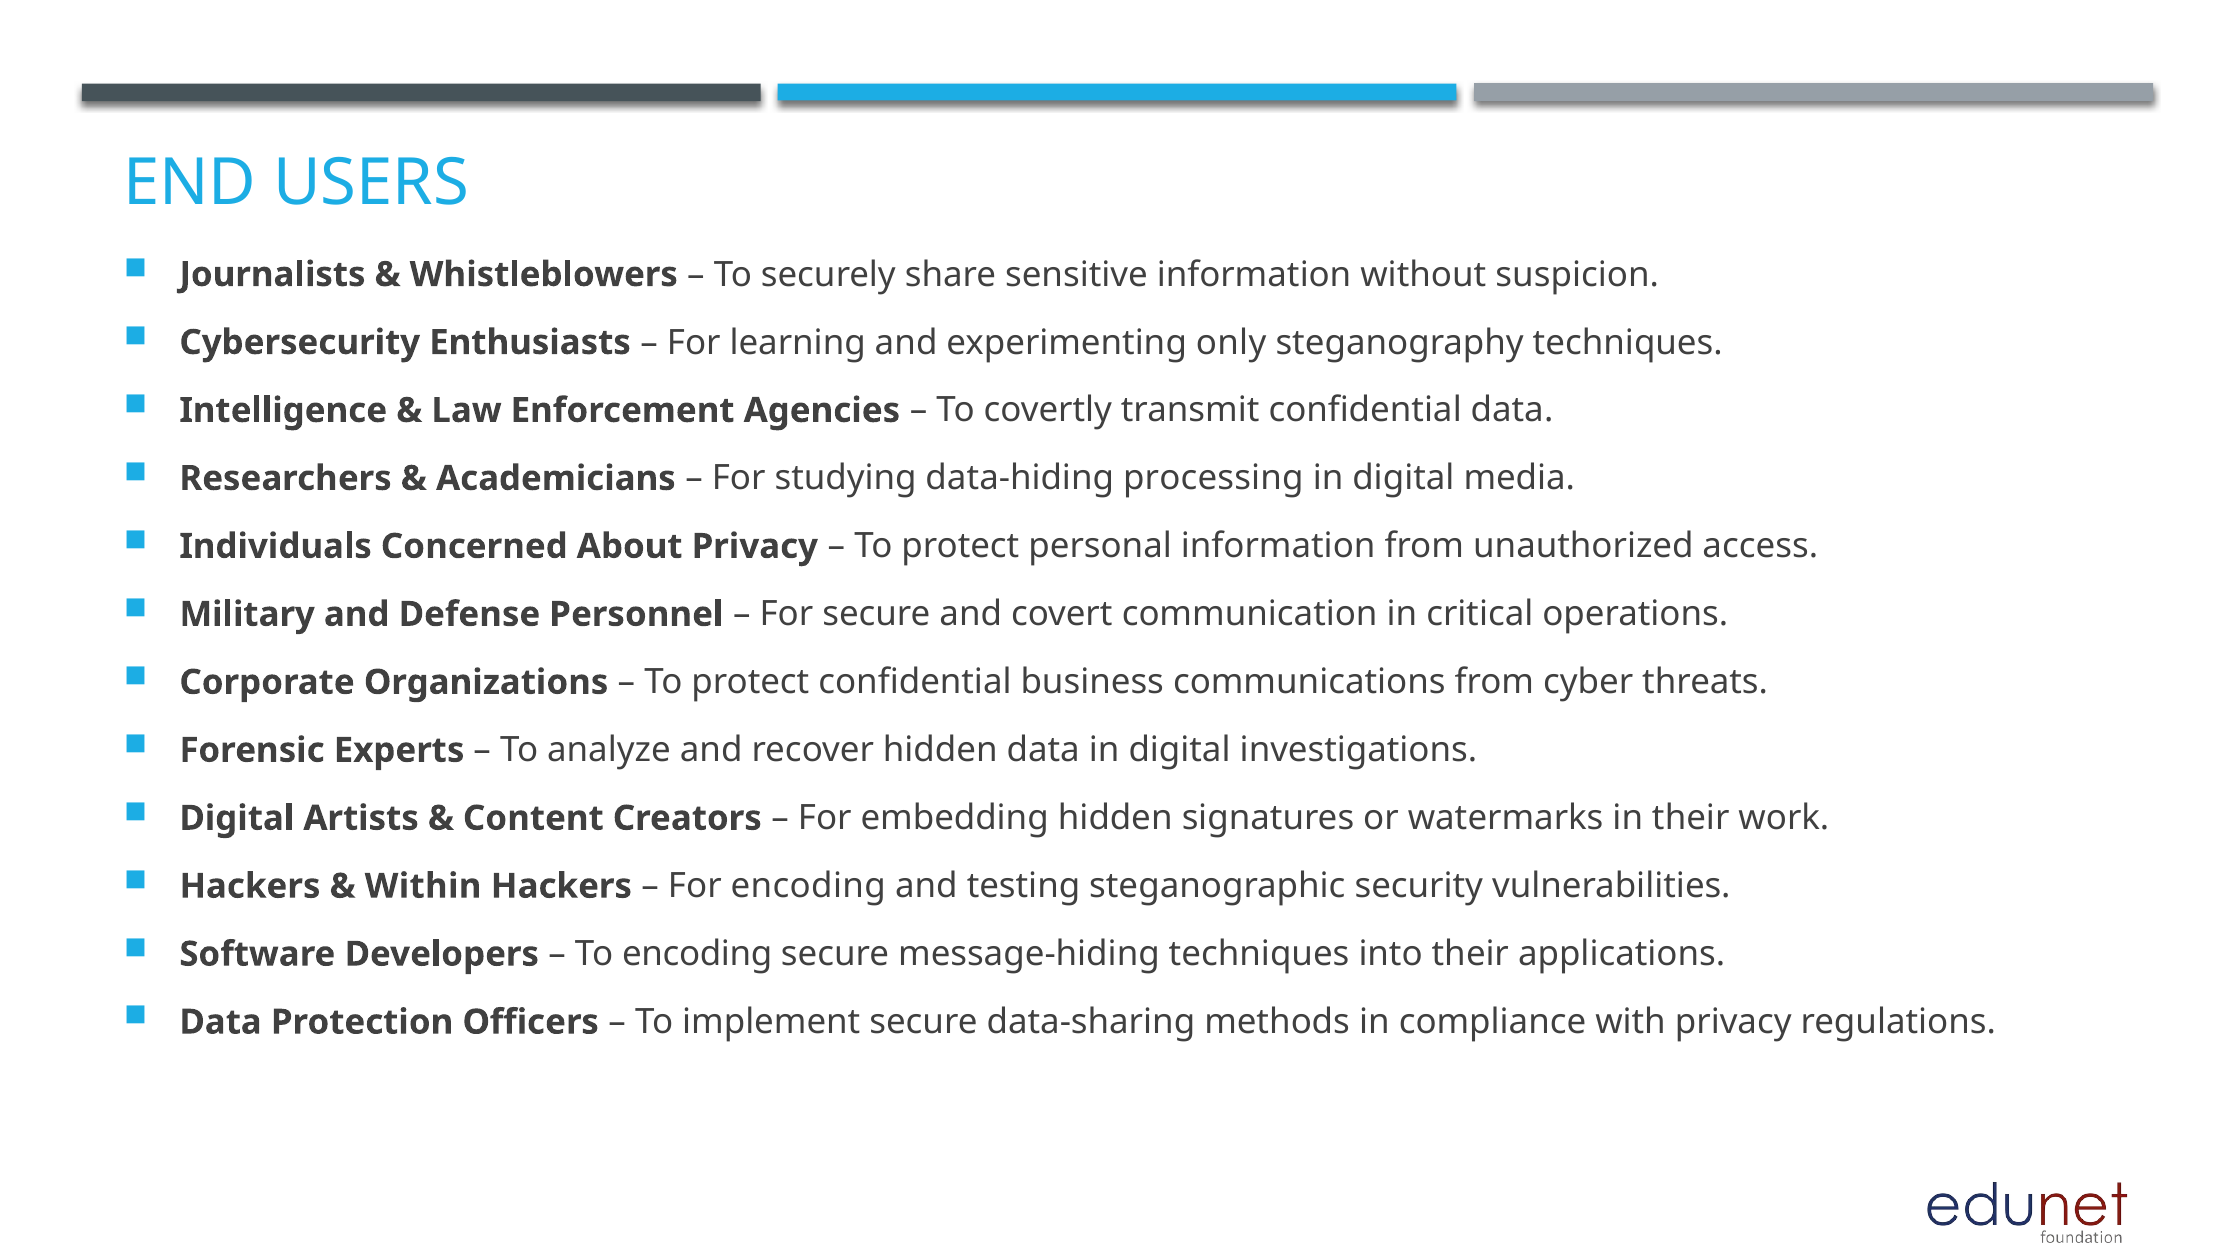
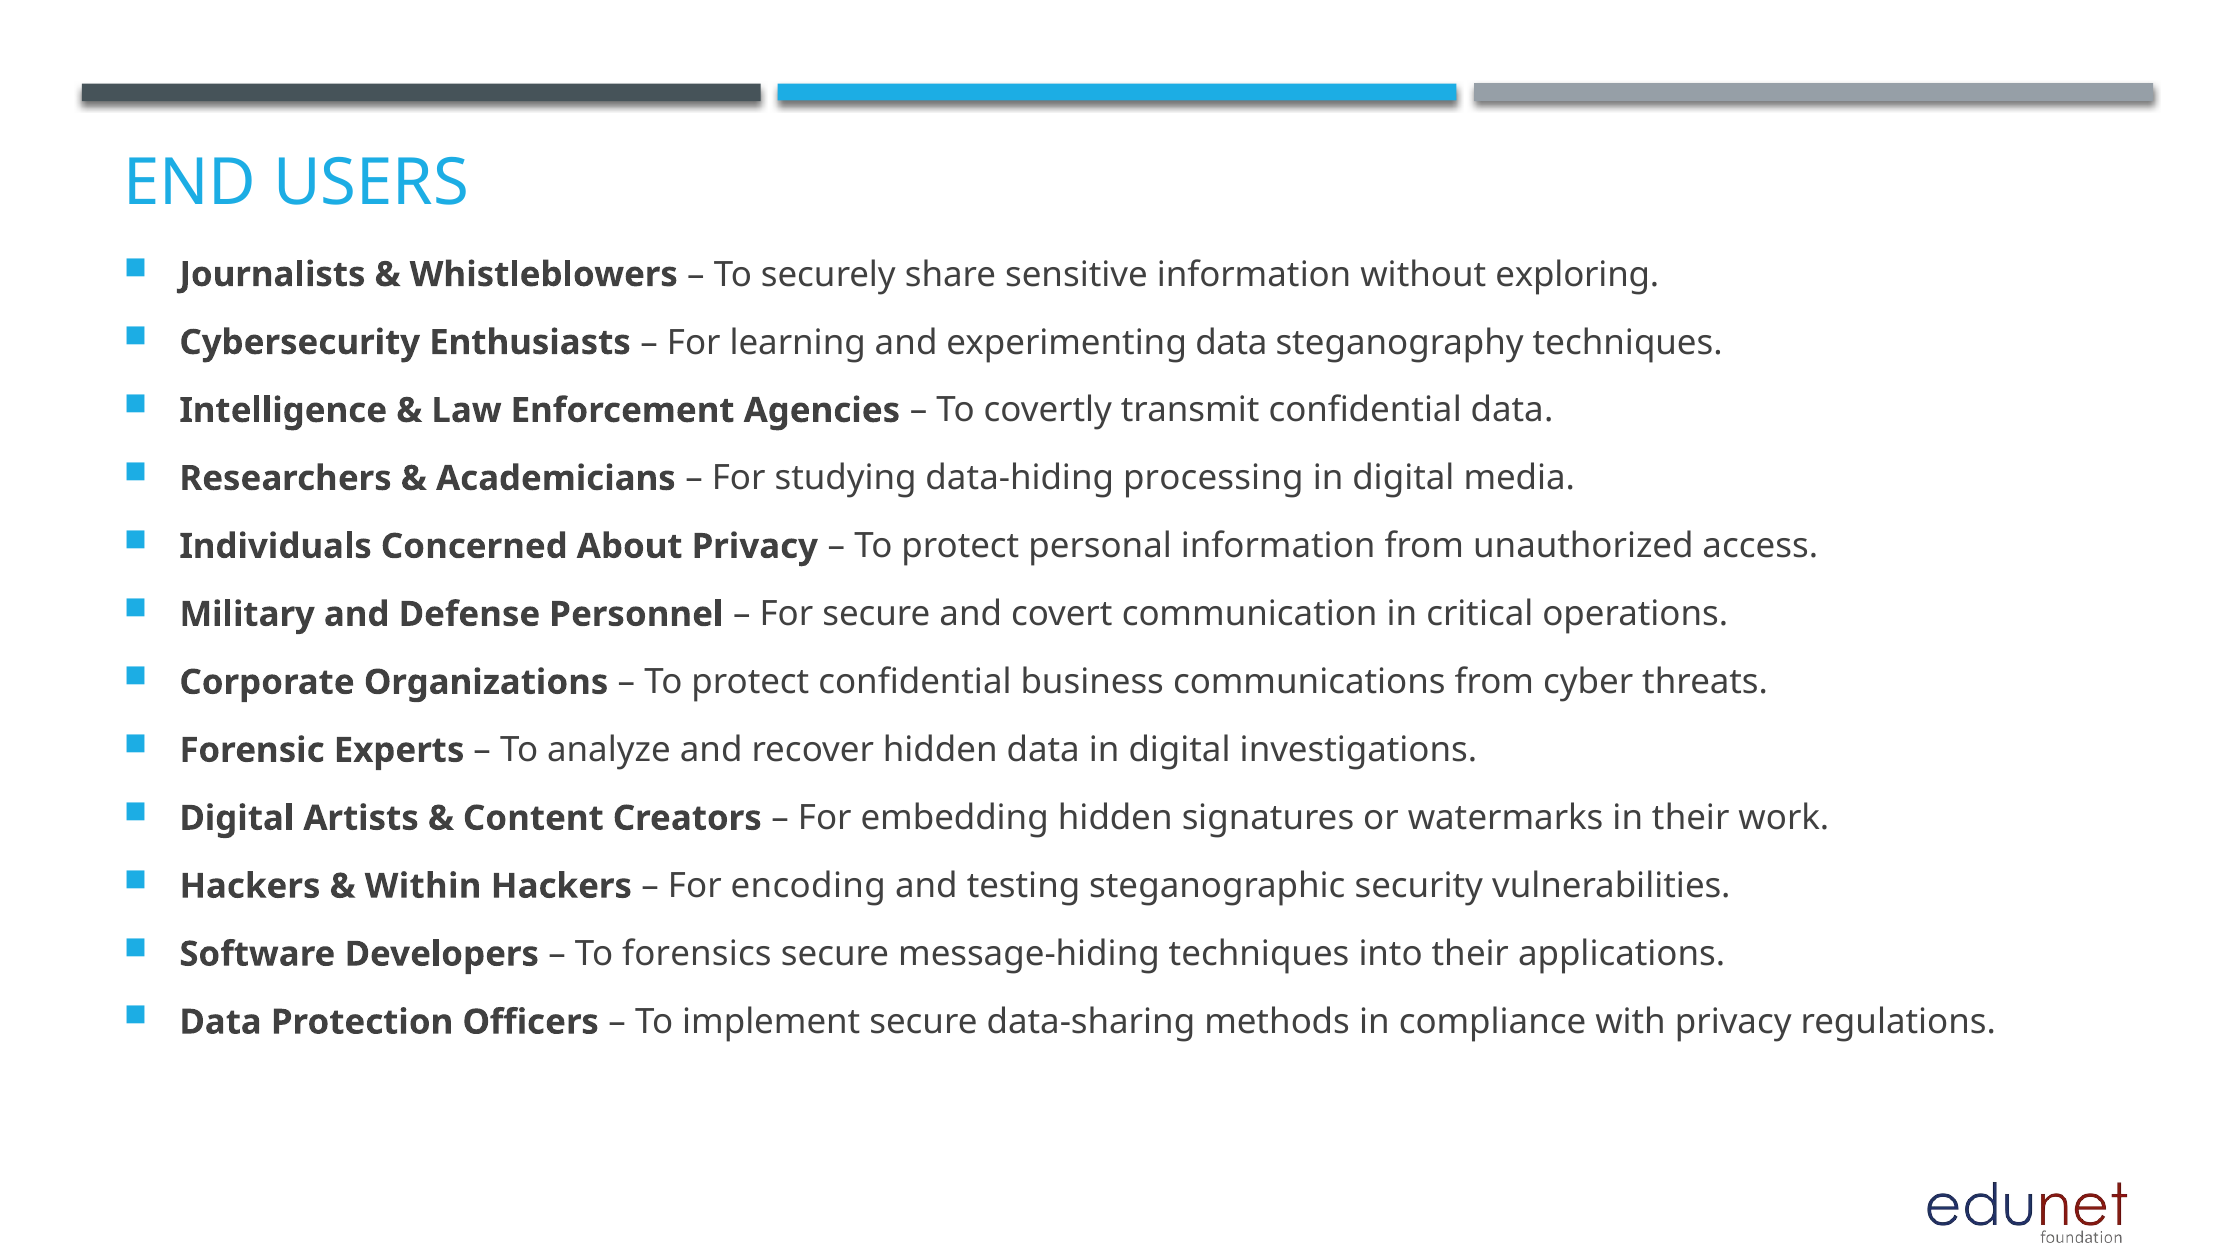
suspicion: suspicion -> exploring
experimenting only: only -> data
To encoding: encoding -> forensics
